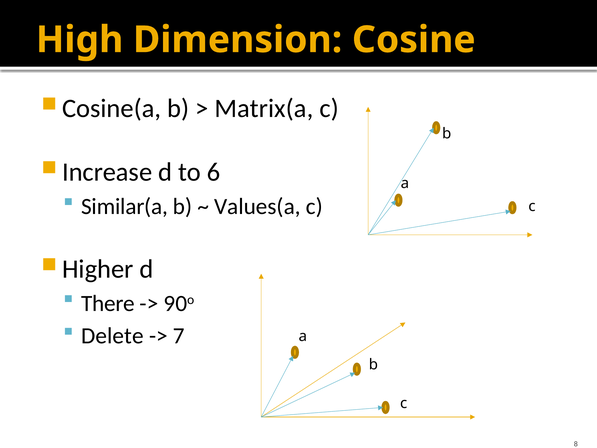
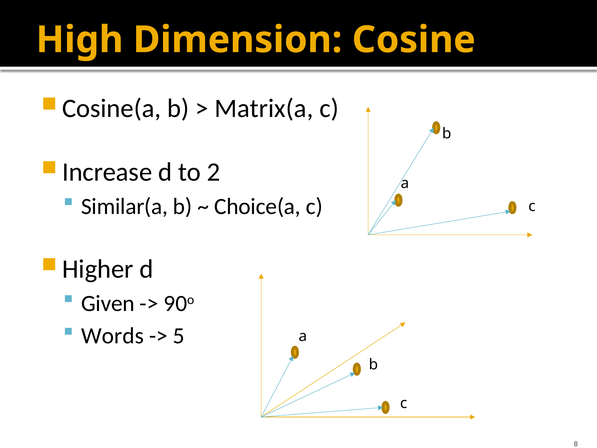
6: 6 -> 2
Values(a: Values(a -> Choice(a
There: There -> Given
Delete: Delete -> Words
7: 7 -> 5
